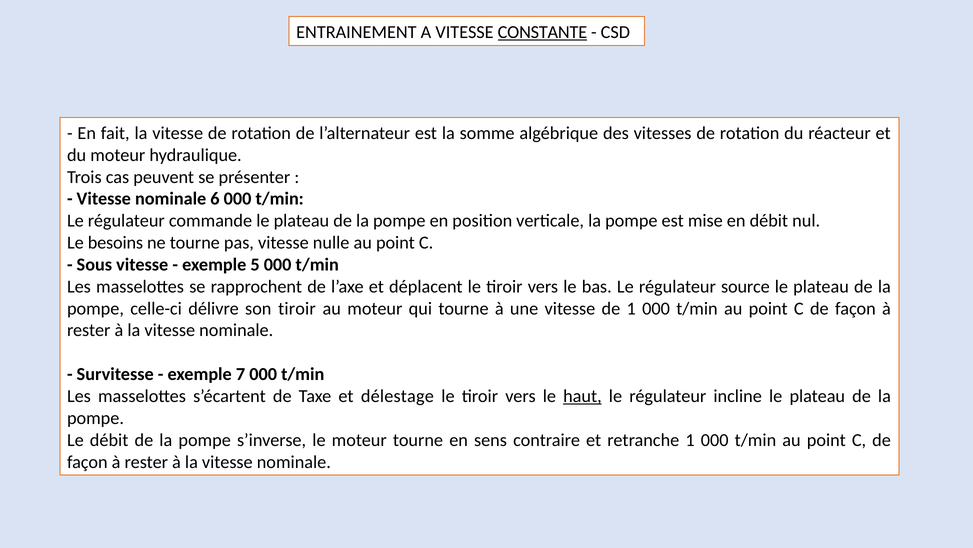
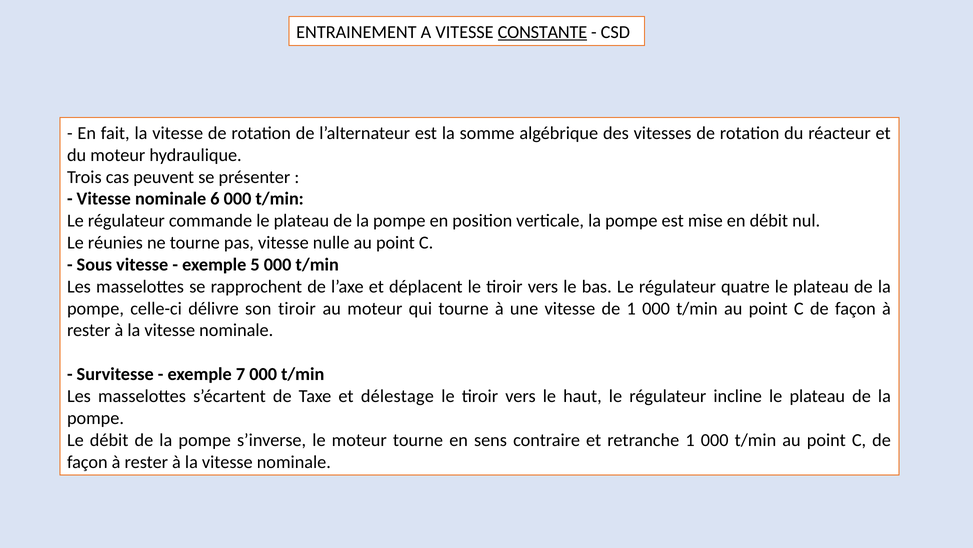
besoins: besoins -> réunies
source: source -> quatre
haut underline: present -> none
